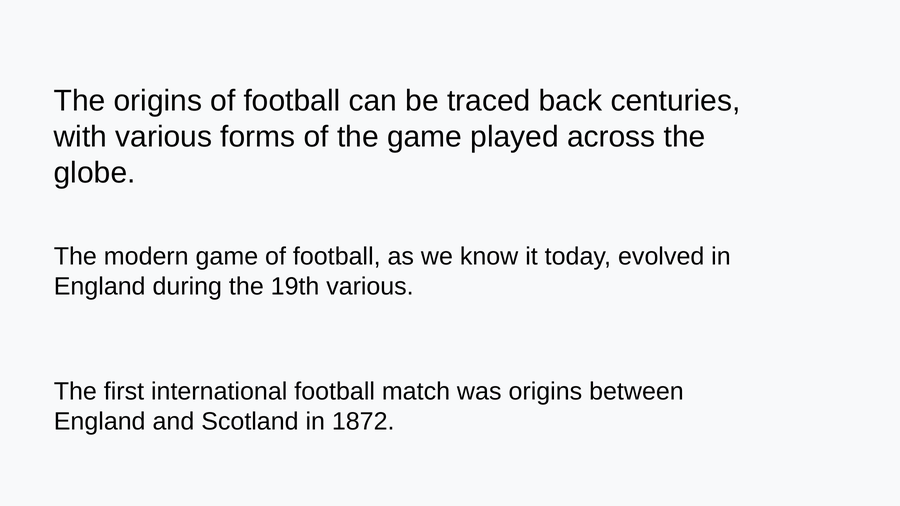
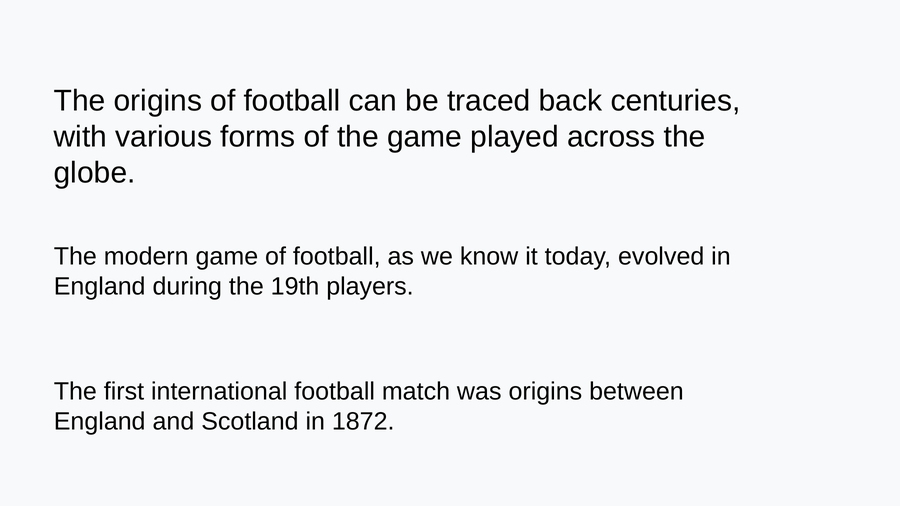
19th various: various -> players
